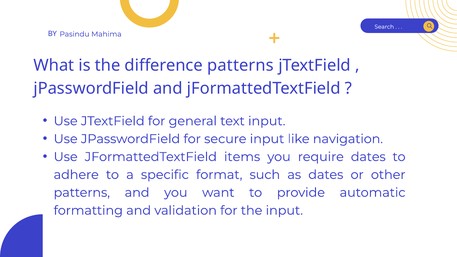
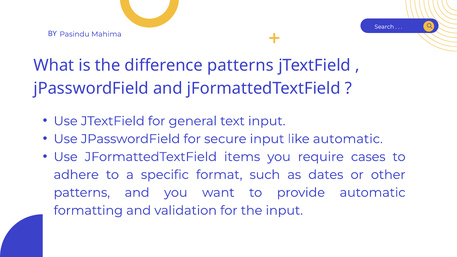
like navigation: navigation -> automatic
require dates: dates -> cases
